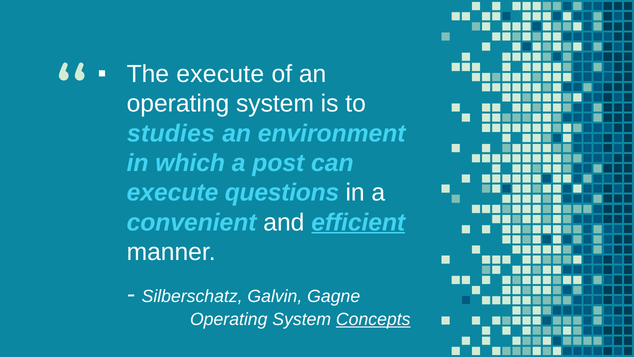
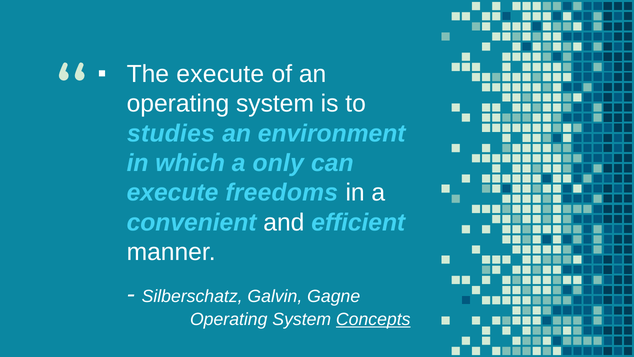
post: post -> only
questions: questions -> freedoms
efficient underline: present -> none
